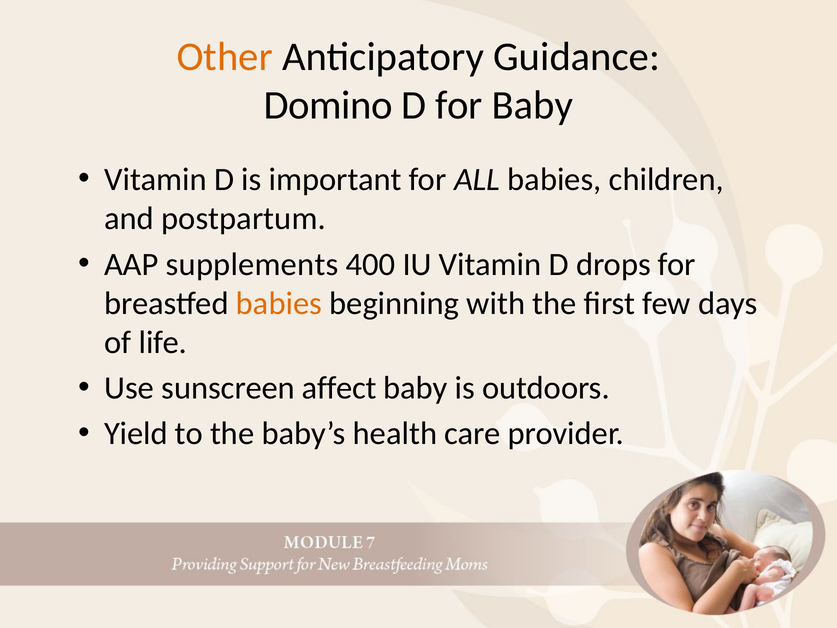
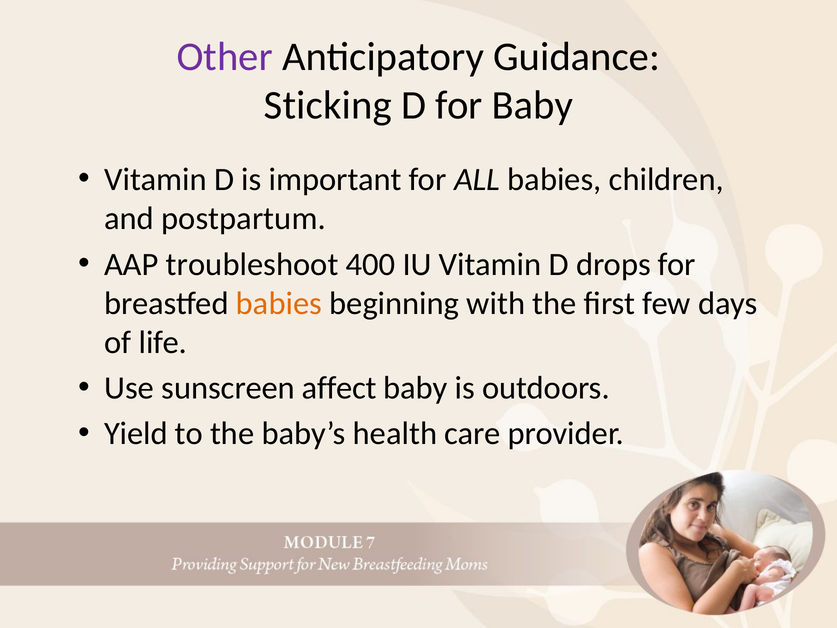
Other colour: orange -> purple
Domino: Domino -> Sticking
supplements: supplements -> troubleshoot
